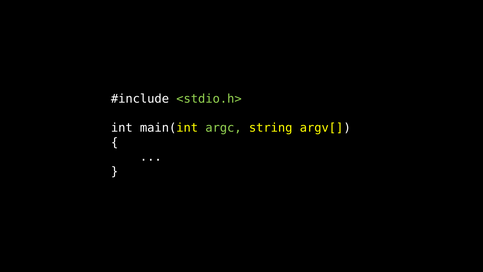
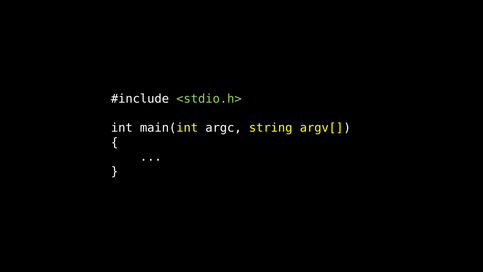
argc colour: light green -> white
